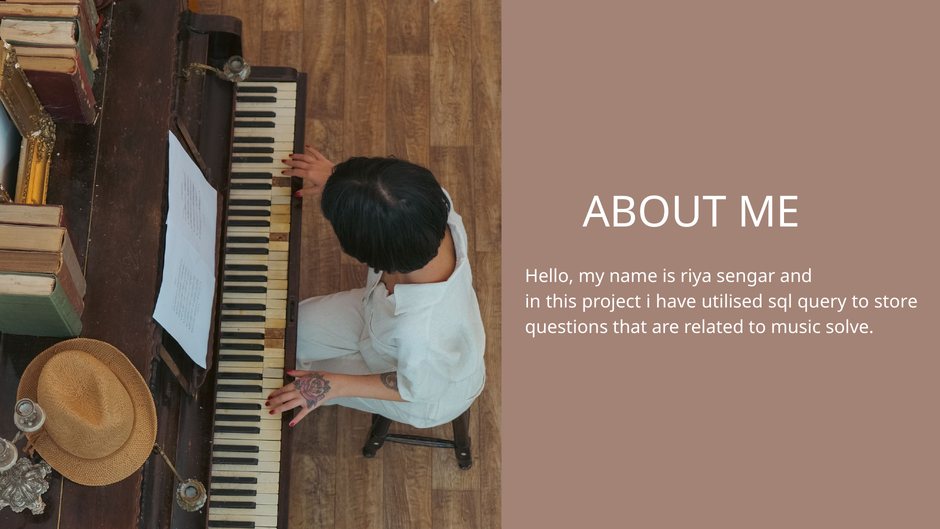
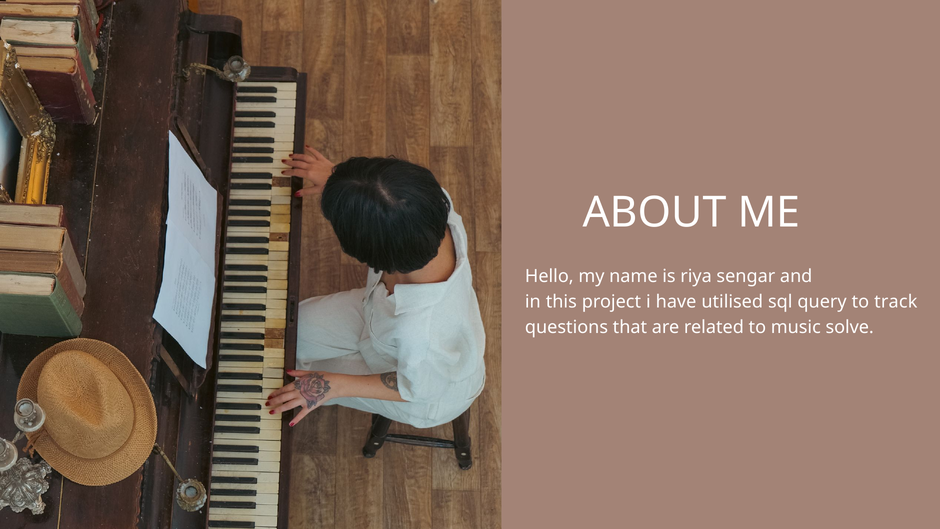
store: store -> track
